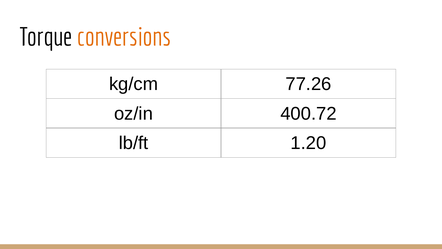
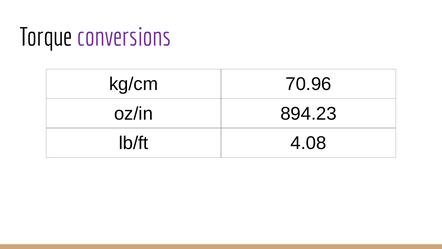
conversions colour: orange -> purple
77.26: 77.26 -> 70.96
400.72: 400.72 -> 894.23
1.20: 1.20 -> 4.08
